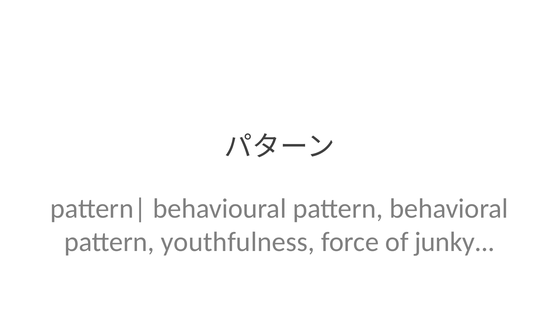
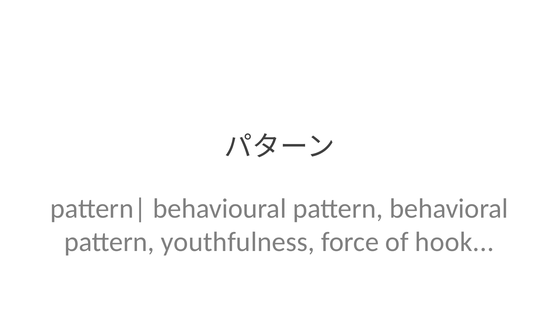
junky: junky -> hook
